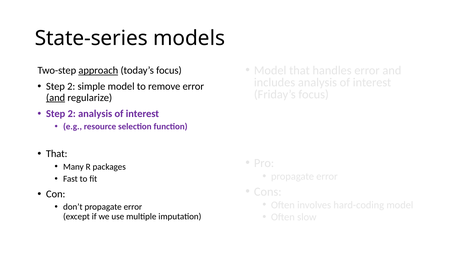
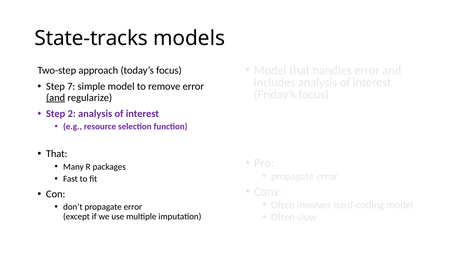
State-series: State-series -> State-tracks
approach underline: present -> none
2 at (71, 86): 2 -> 7
